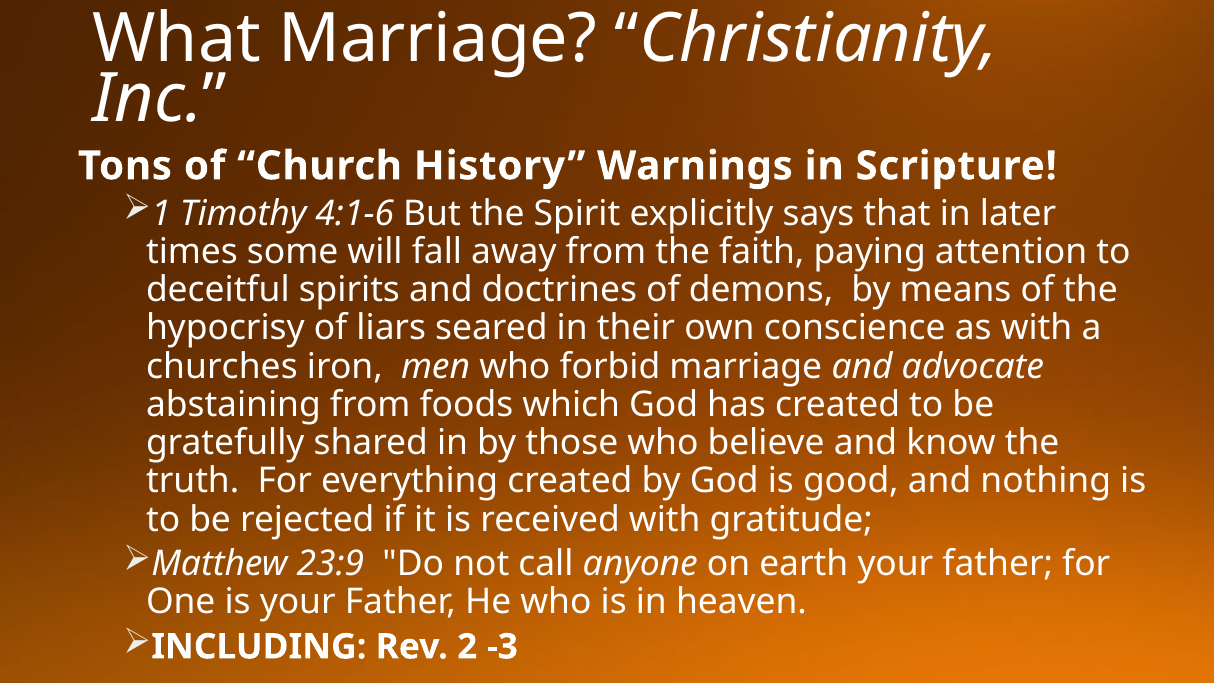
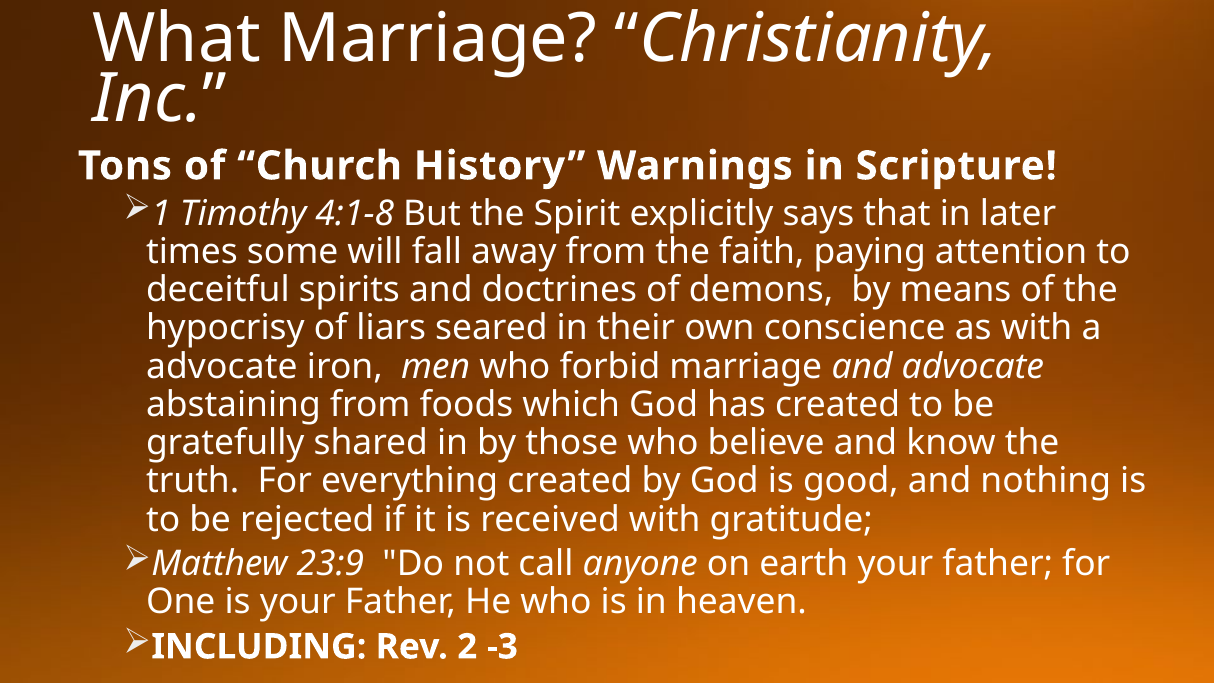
4:1-6: 4:1-6 -> 4:1-8
churches at (222, 366): churches -> advocate
